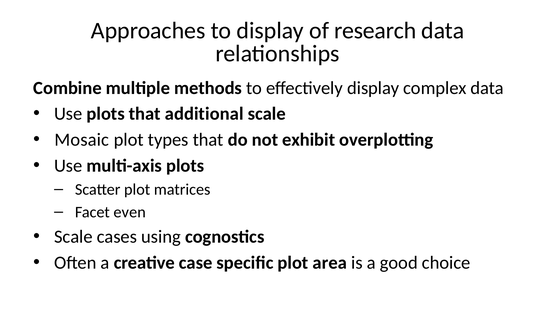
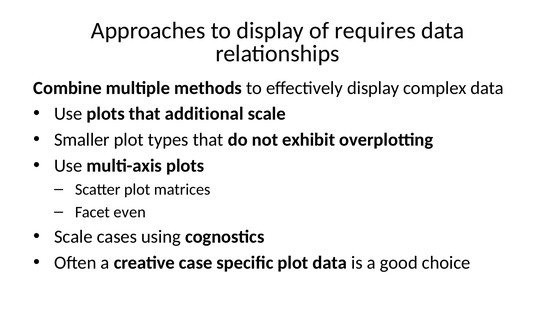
research: research -> requires
Mosaic: Mosaic -> Smaller
plot area: area -> data
